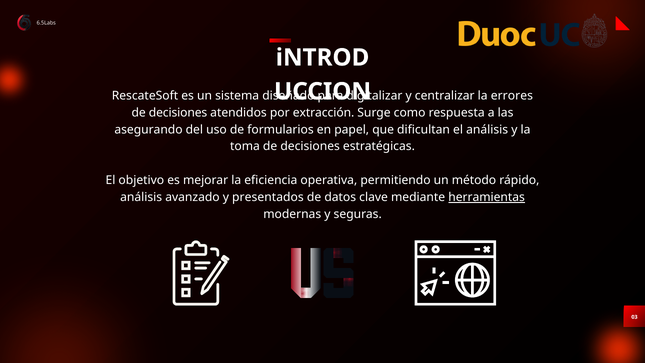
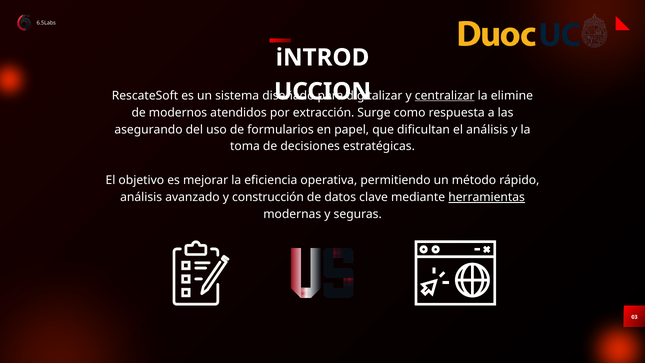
centralizar underline: none -> present
errores: errores -> elimine
decisiones at (178, 113): decisiones -> modernos
presentados: presentados -> construcción
